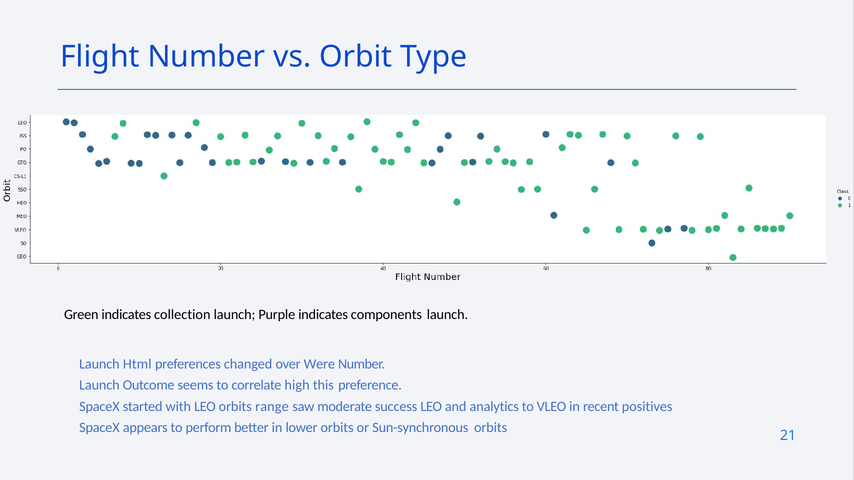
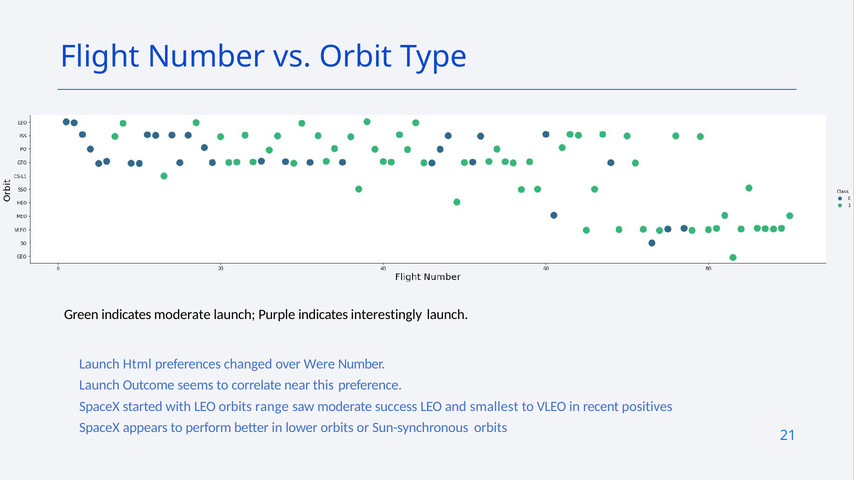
indicates collection: collection -> moderate
components: components -> interestingly
high: high -> near
analytics: analytics -> smallest
